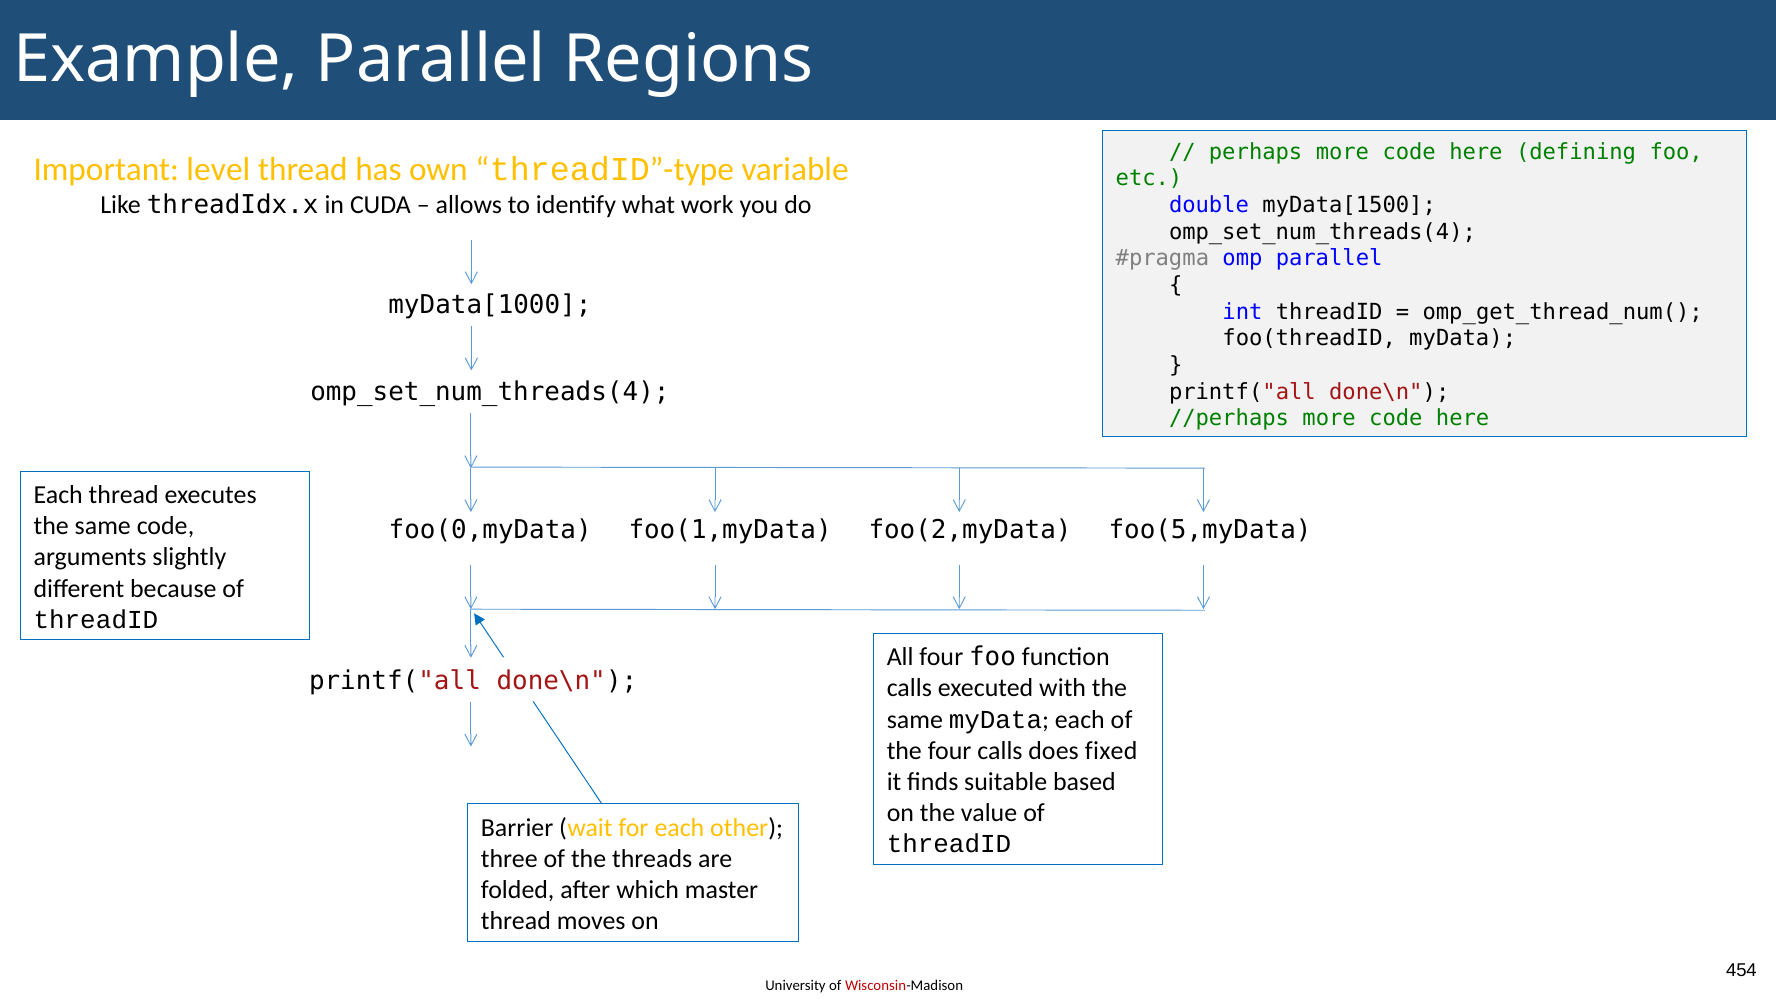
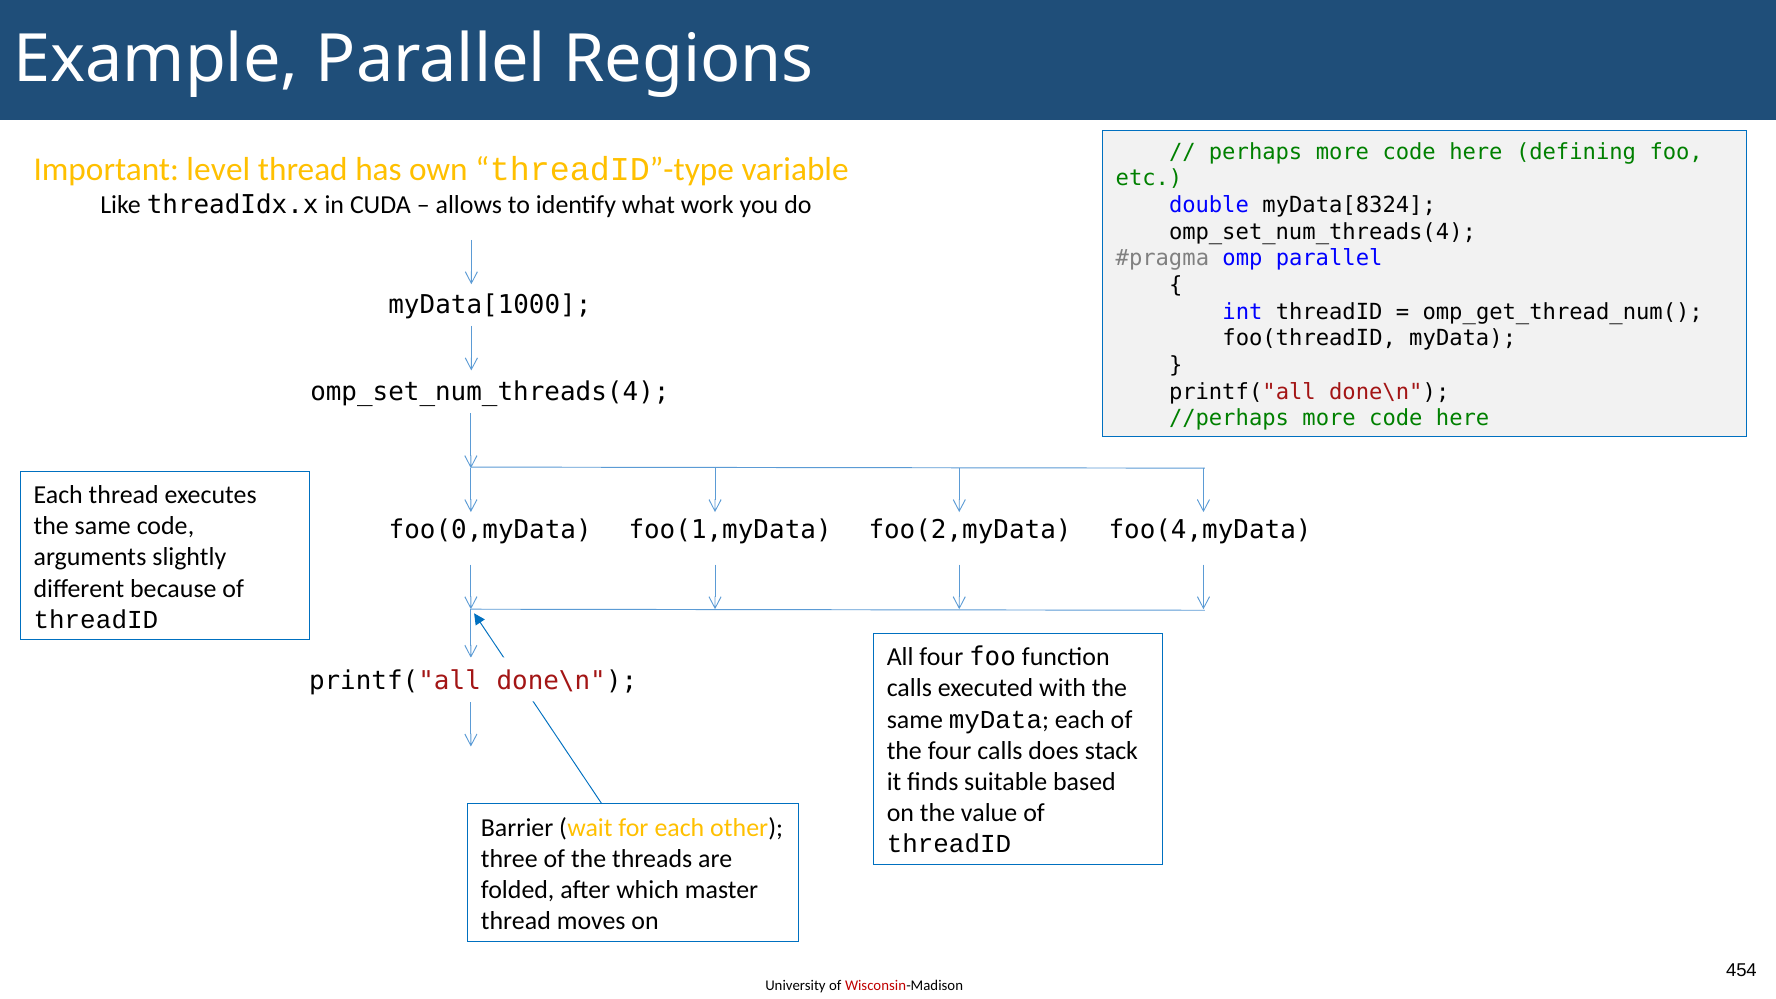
myData[1500: myData[1500 -> myData[8324
foo(5,myData: foo(5,myData -> foo(4,myData
fixed: fixed -> stack
